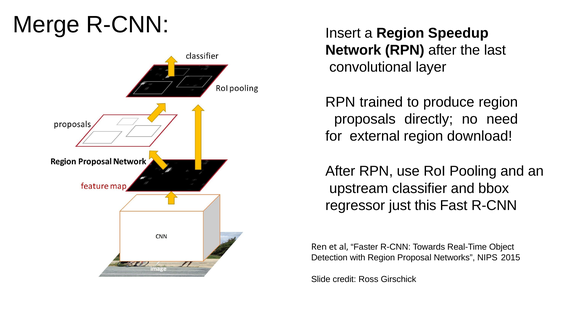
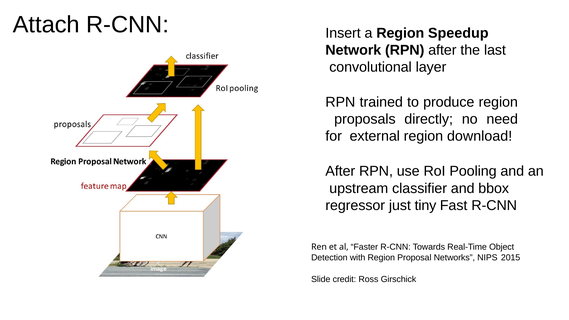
Merge: Merge -> Attach
this: this -> tiny
